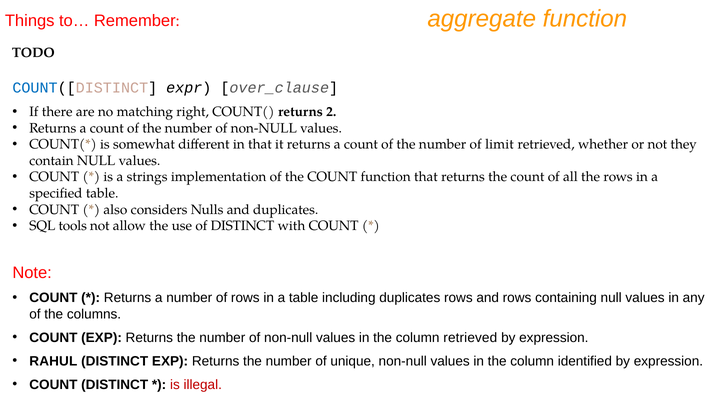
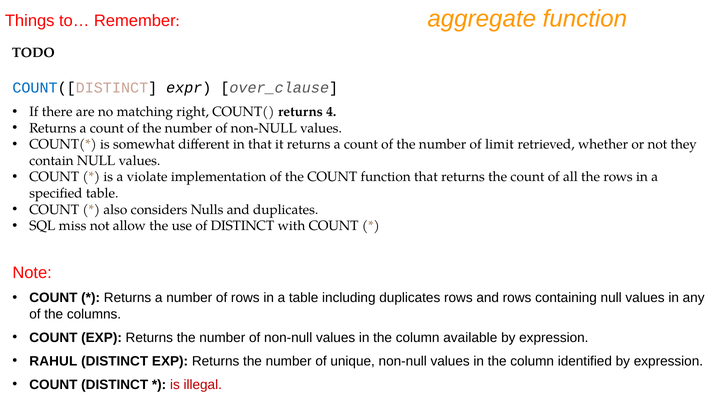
2: 2 -> 4
strings: strings -> violate
tools: tools -> miss
column retrieved: retrieved -> available
